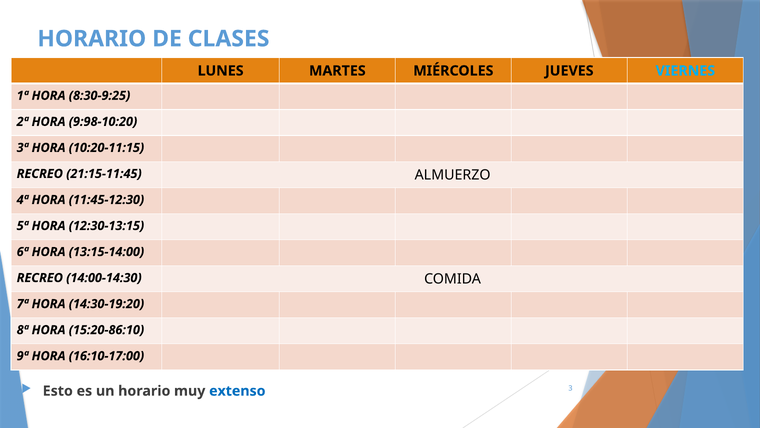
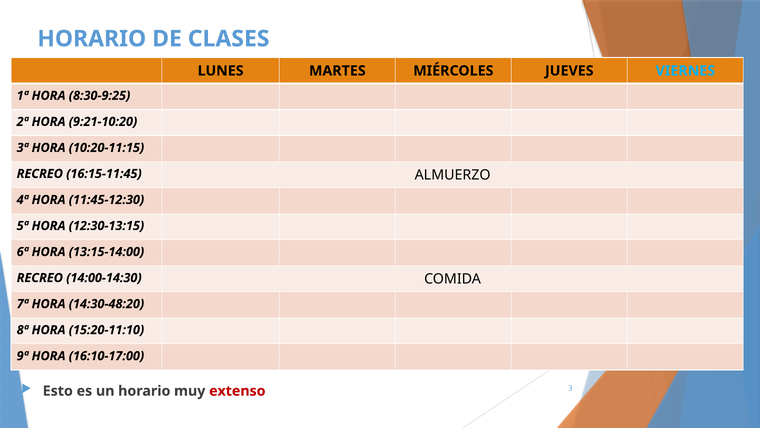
9:98-10:20: 9:98-10:20 -> 9:21-10:20
21:15-11:45: 21:15-11:45 -> 16:15-11:45
14:30-19:20: 14:30-19:20 -> 14:30-48:20
15:20-86:10: 15:20-86:10 -> 15:20-11:10
extenso colour: blue -> red
